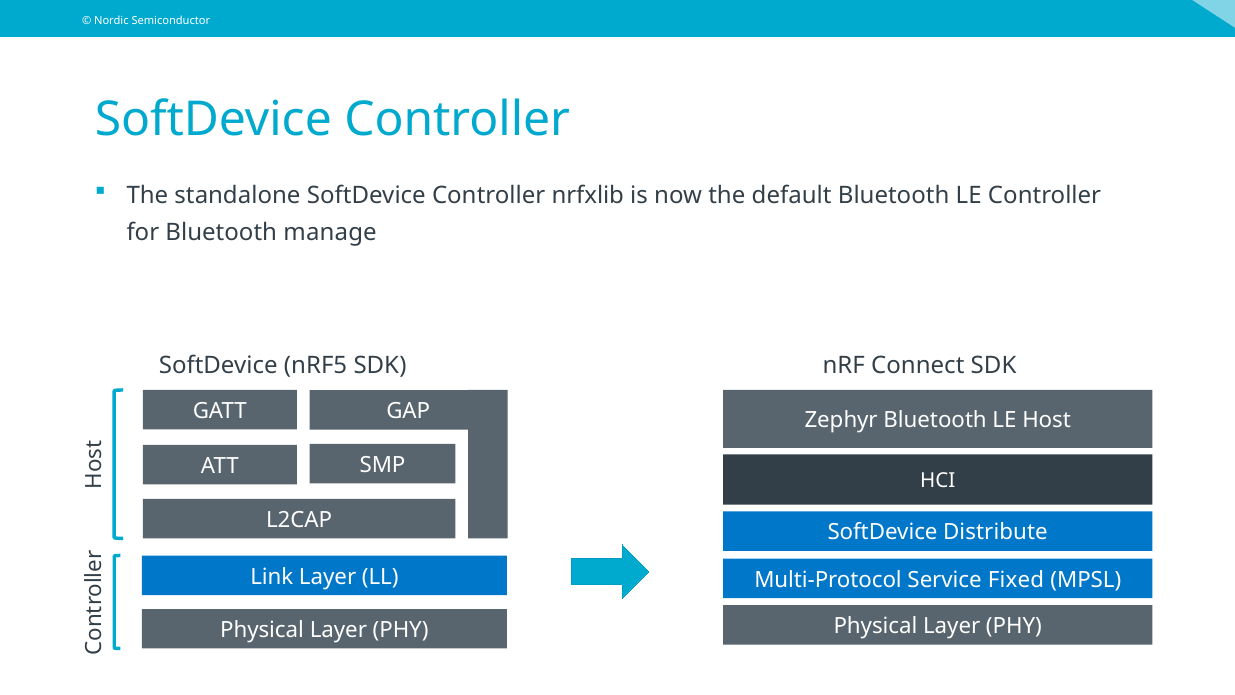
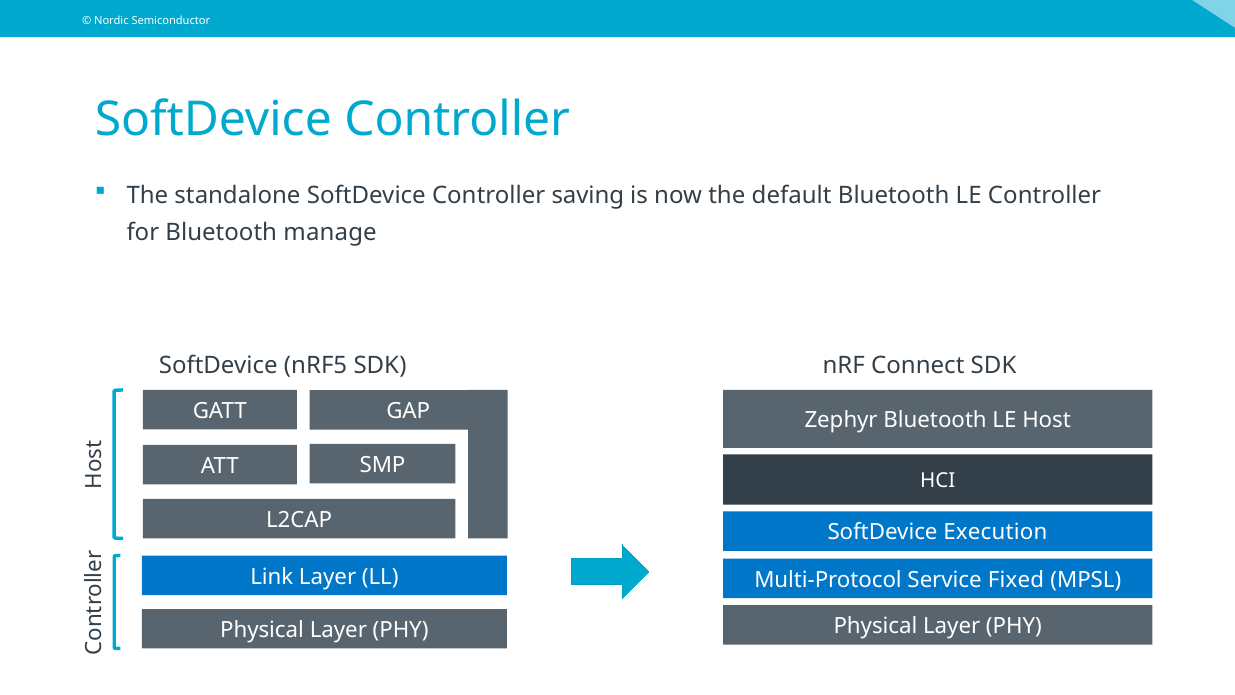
nrfxlib: nrfxlib -> saving
Distribute: Distribute -> Execution
